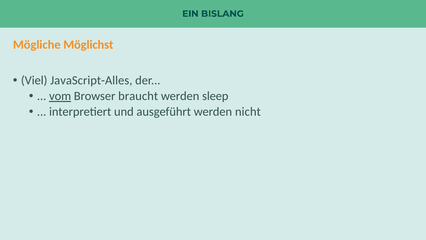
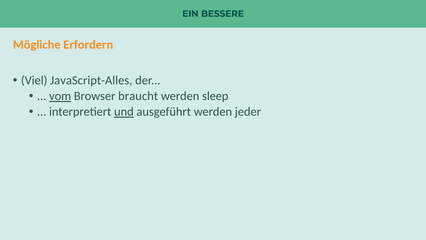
BISLANG: BISLANG -> BESSERE
Möglichst: Möglichst -> Erfordern
und underline: none -> present
nicht: nicht -> jeder
